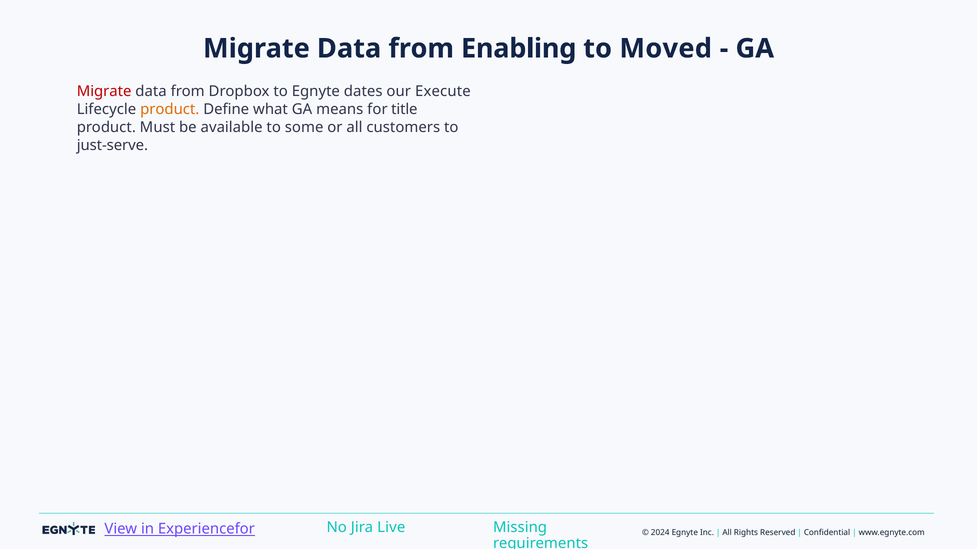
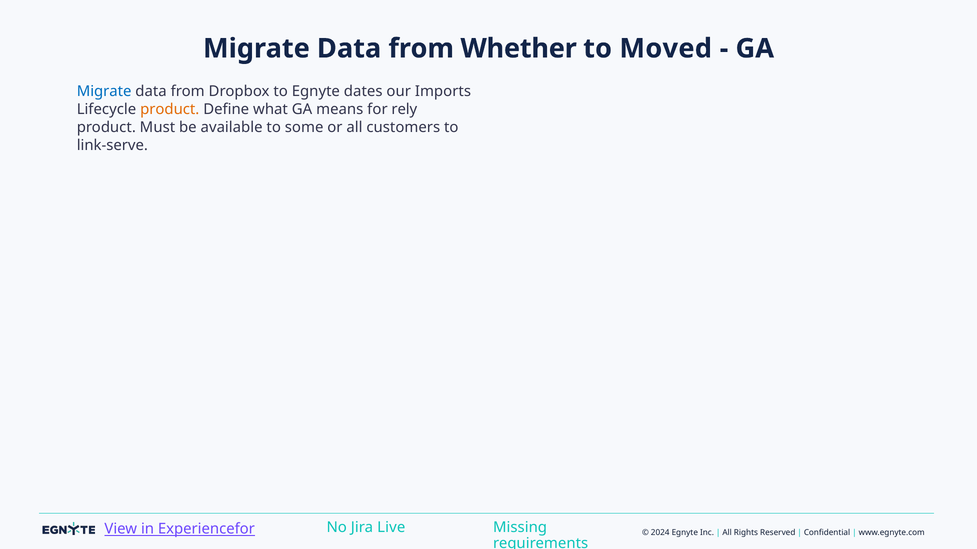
Enabling: Enabling -> Whether
Migrate at (104, 91) colour: red -> blue
Execute: Execute -> Imports
title: title -> rely
just-serve: just-serve -> link-serve
